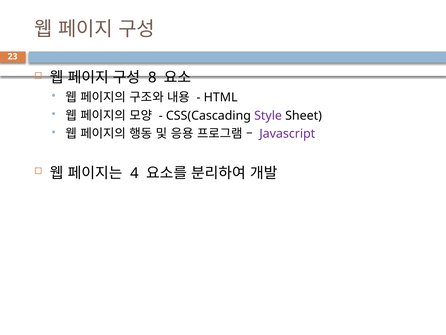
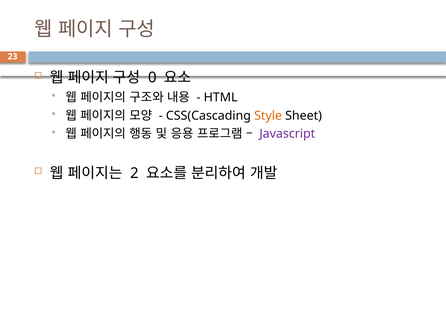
8: 8 -> 0
Style colour: purple -> orange
4: 4 -> 2
